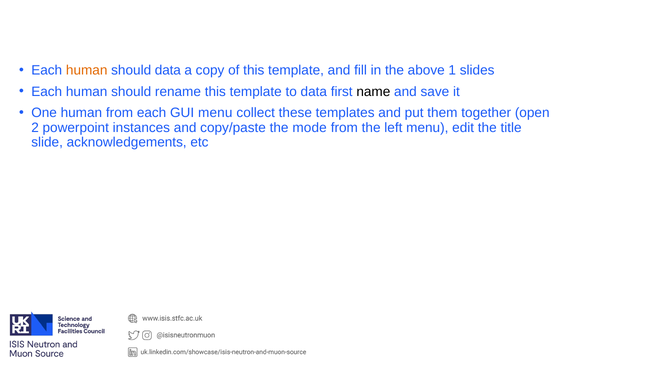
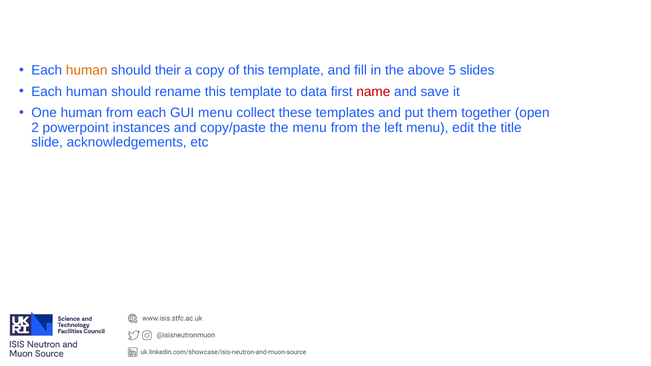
should data: data -> their
1: 1 -> 5
name colour: black -> red
the mode: mode -> menu
